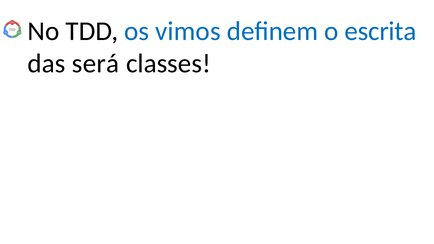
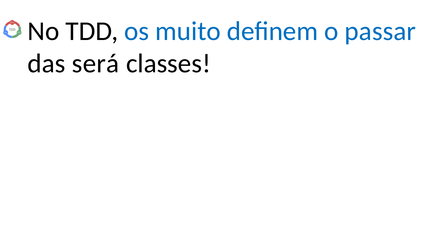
vimos: vimos -> muito
escrita: escrita -> passar
